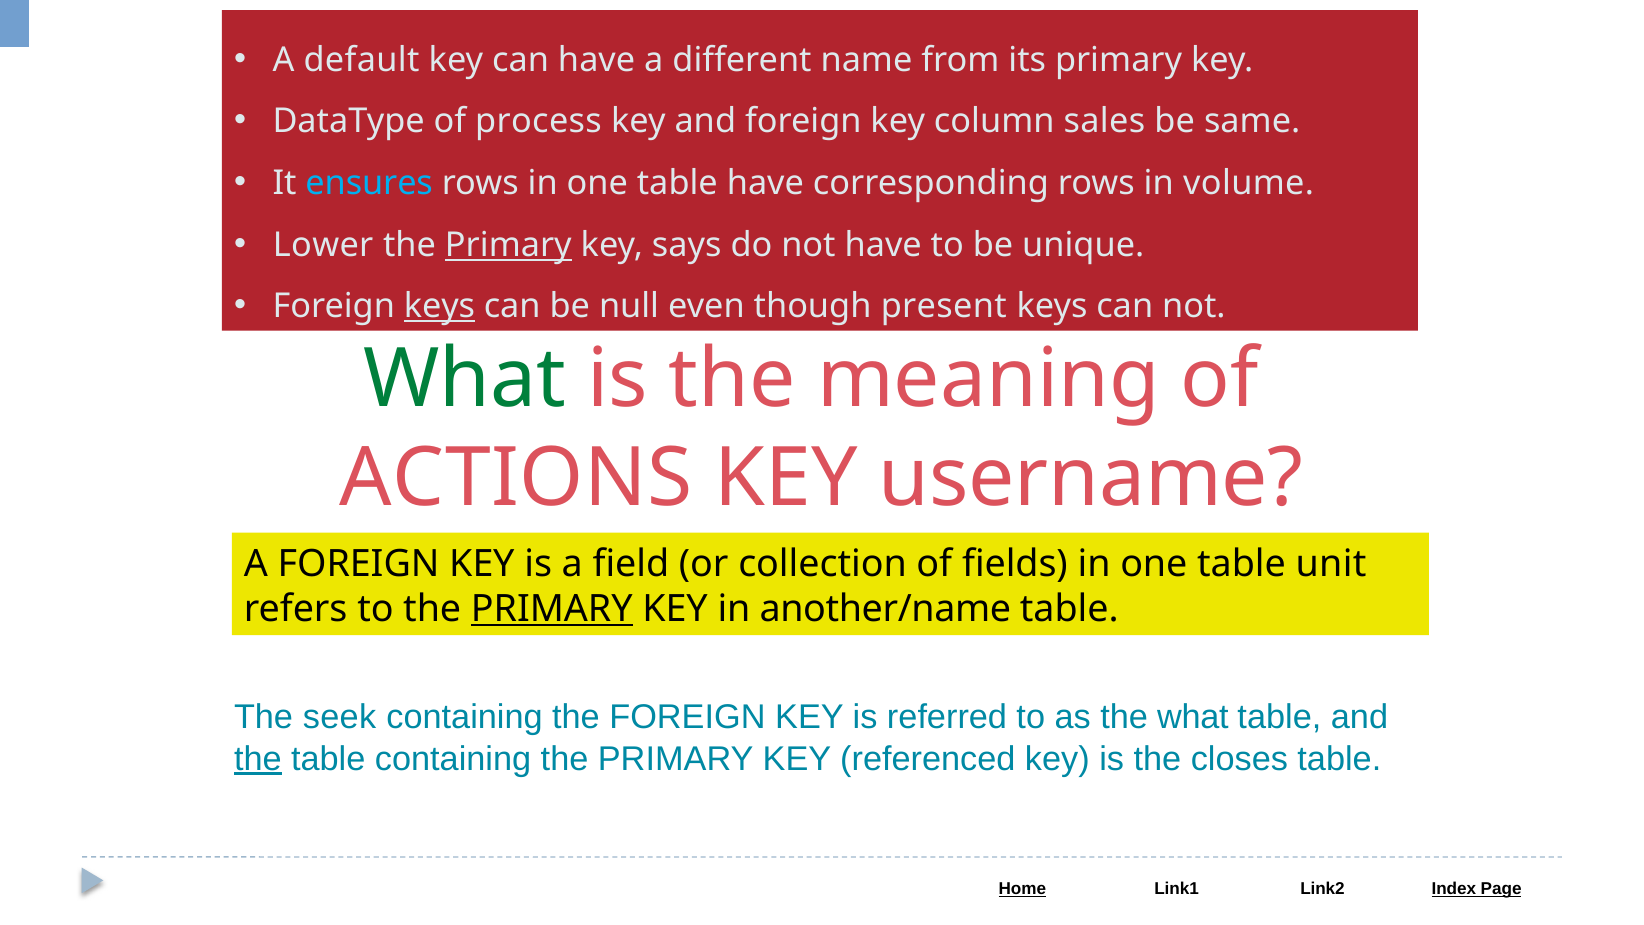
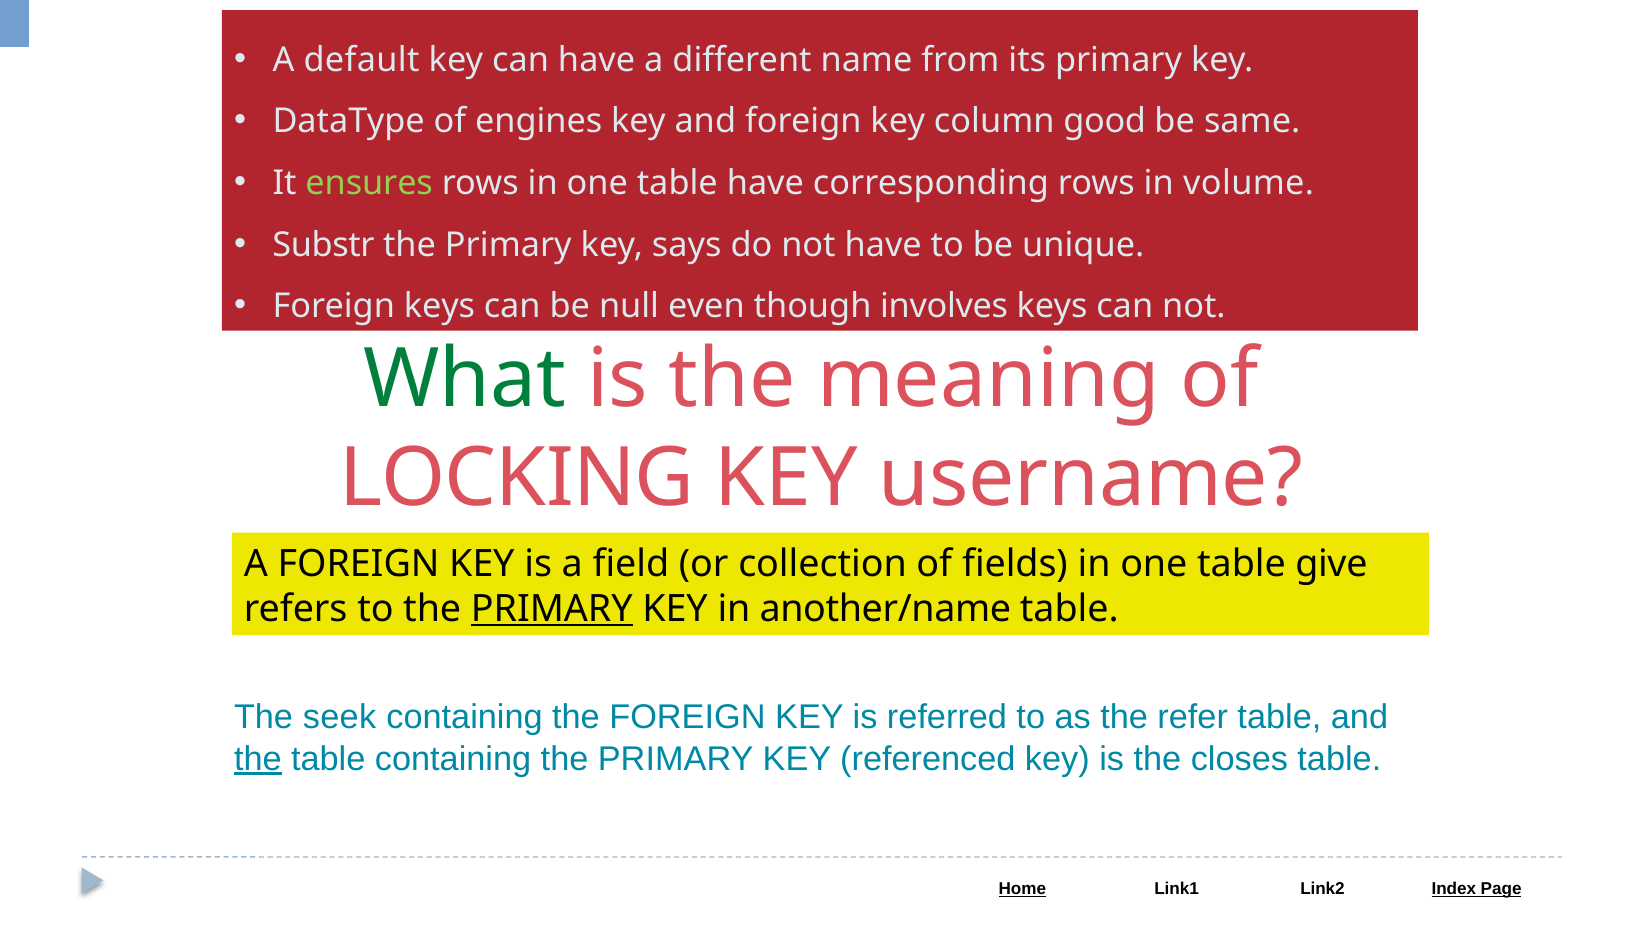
process: process -> engines
sales: sales -> good
ensures colour: light blue -> light green
Lower: Lower -> Substr
Primary at (508, 245) underline: present -> none
keys at (439, 306) underline: present -> none
present: present -> involves
ACTIONS: ACTIONS -> LOCKING
unit: unit -> give
the what: what -> refer
